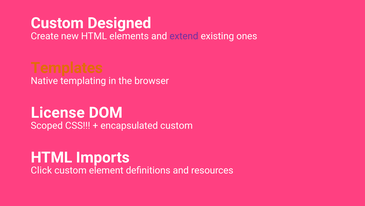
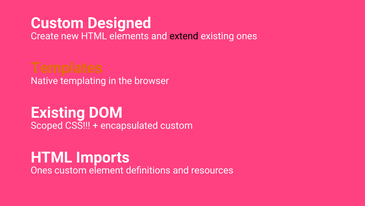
extend colour: purple -> black
License at (58, 112): License -> Existing
Click at (41, 170): Click -> Ones
